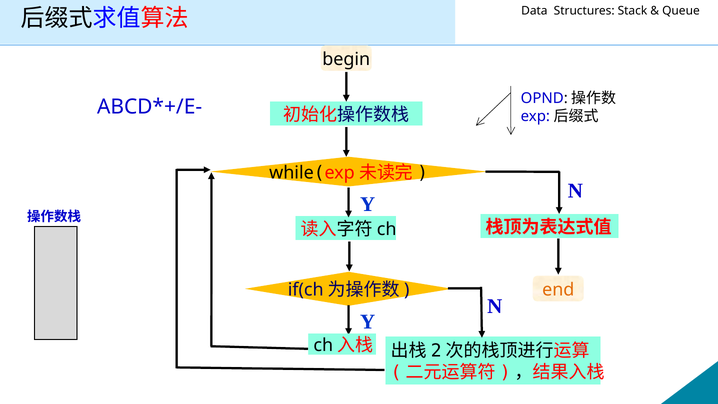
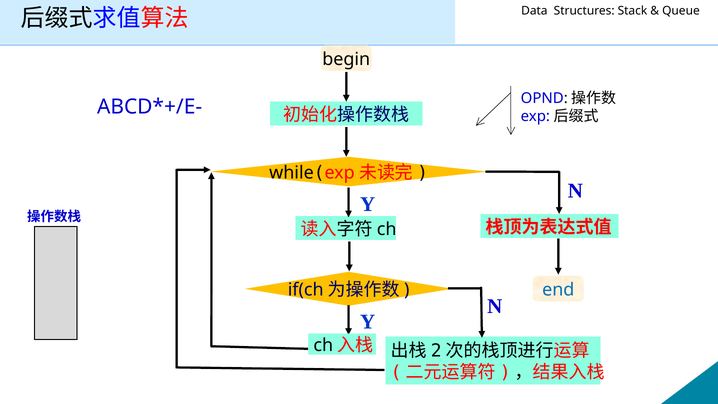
end colour: orange -> blue
